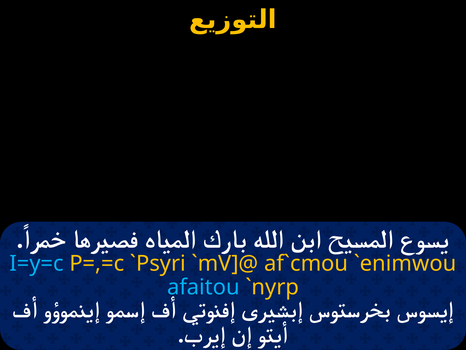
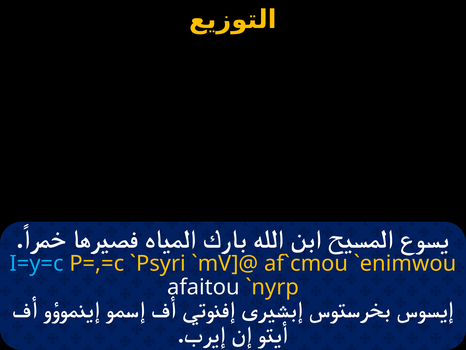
afaitou colour: light blue -> white
